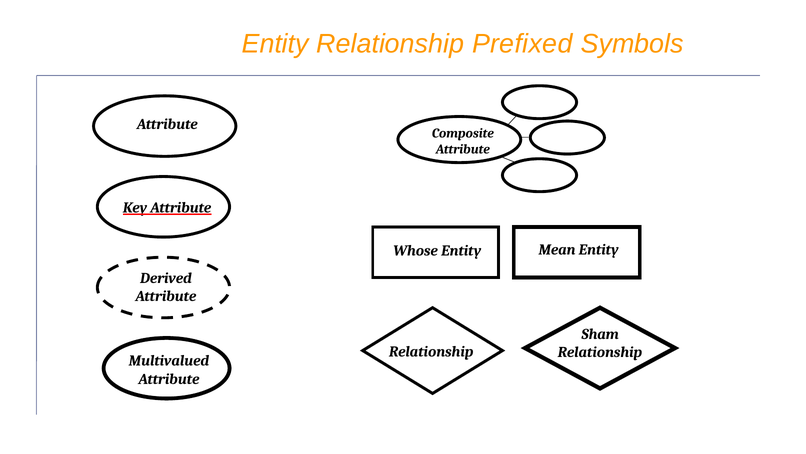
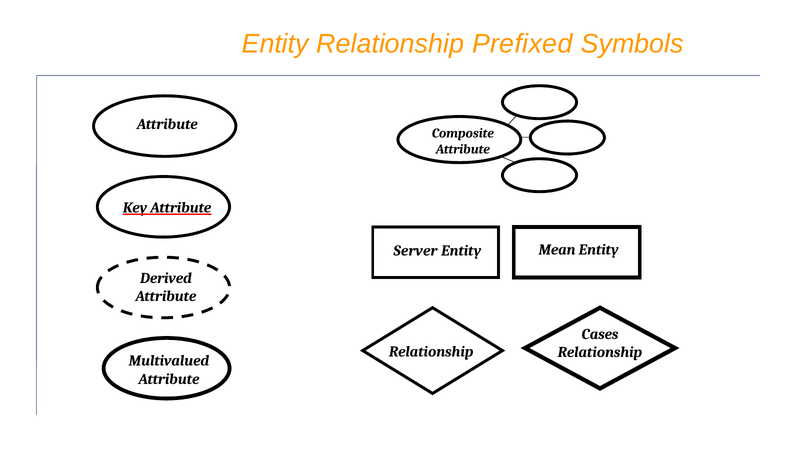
Whose: Whose -> Server
Sham: Sham -> Cases
